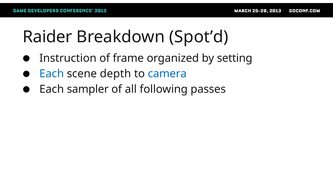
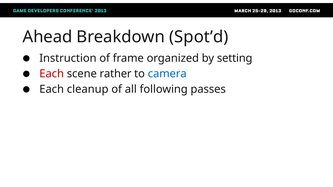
Raider: Raider -> Ahead
Each at (52, 74) colour: blue -> red
depth: depth -> rather
sampler: sampler -> cleanup
